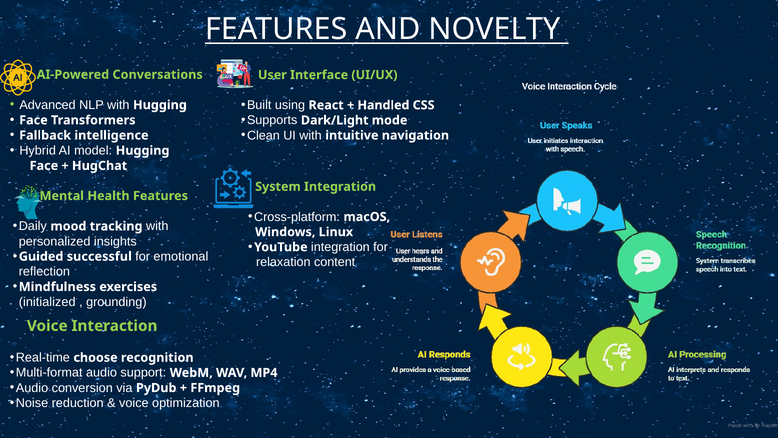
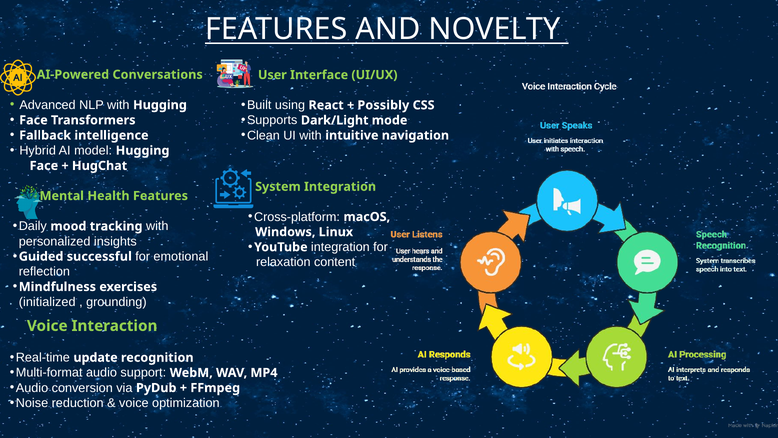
Handled: Handled -> Possibly
choose: choose -> update
